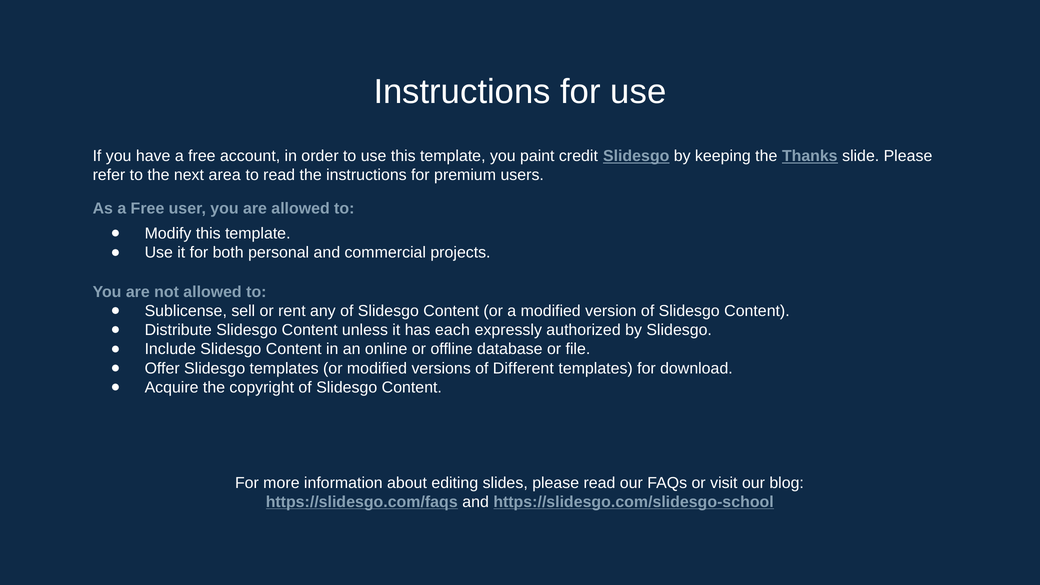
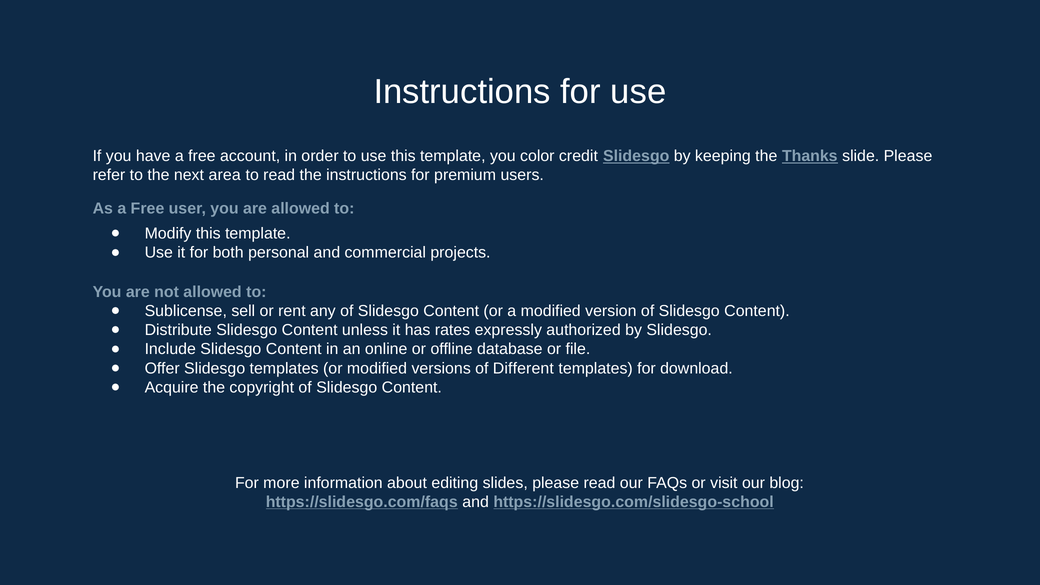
paint: paint -> color
each: each -> rates
